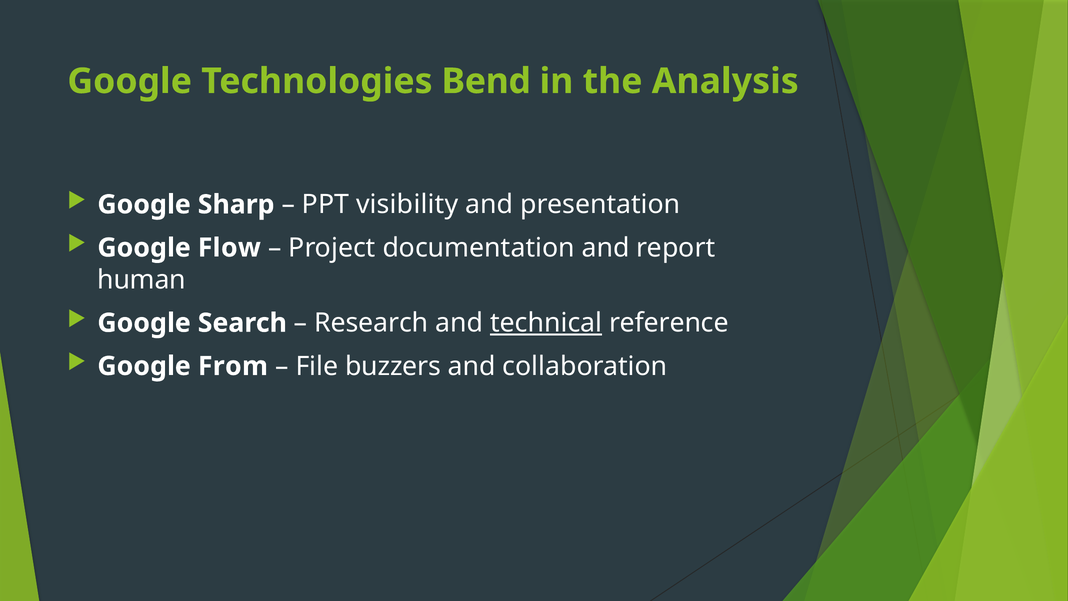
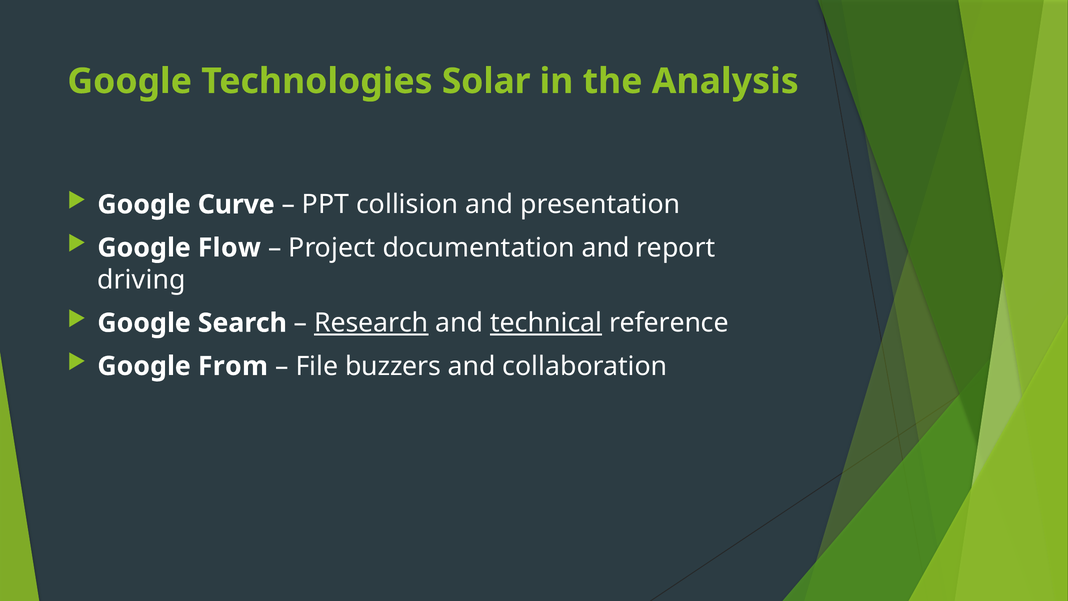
Bend: Bend -> Solar
Sharp: Sharp -> Curve
visibility: visibility -> collision
human: human -> driving
Research underline: none -> present
